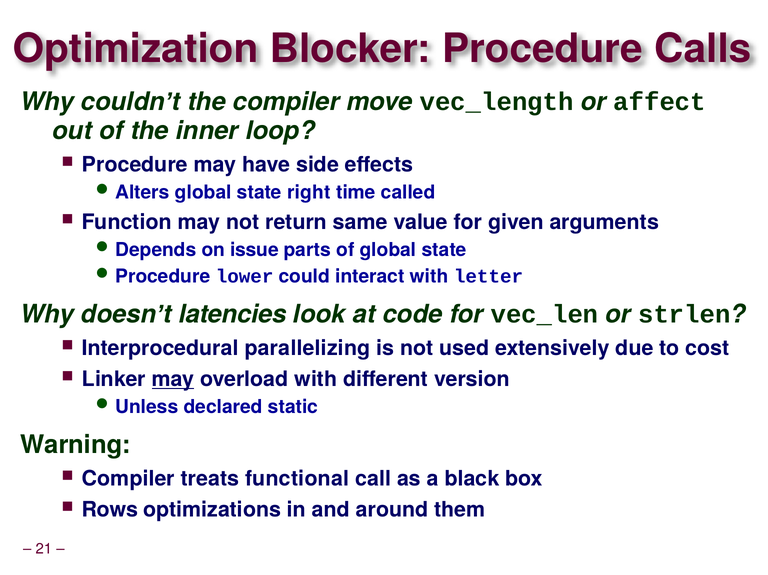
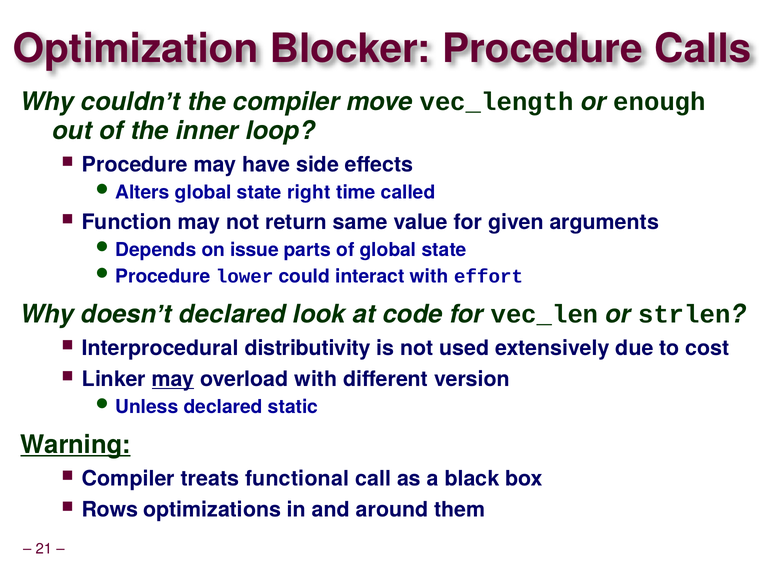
affect: affect -> enough
letter: letter -> effort
latencies at (233, 315): latencies -> declared
parallelizing: parallelizing -> distributivity
Warning underline: none -> present
